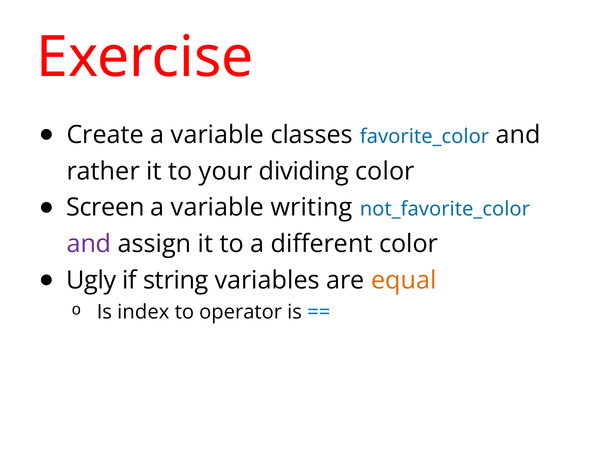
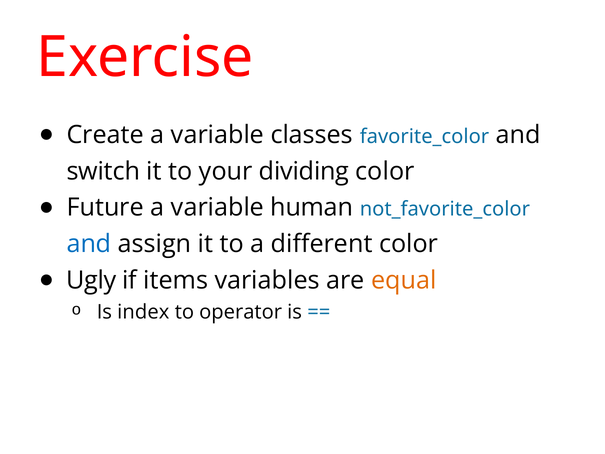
rather: rather -> switch
Screen: Screen -> Future
writing: writing -> human
and at (89, 244) colour: purple -> blue
string: string -> items
